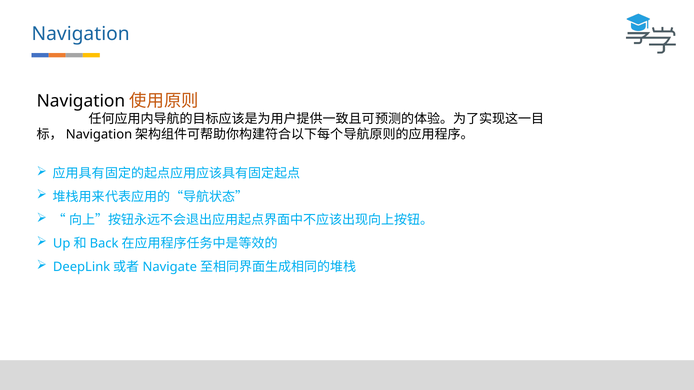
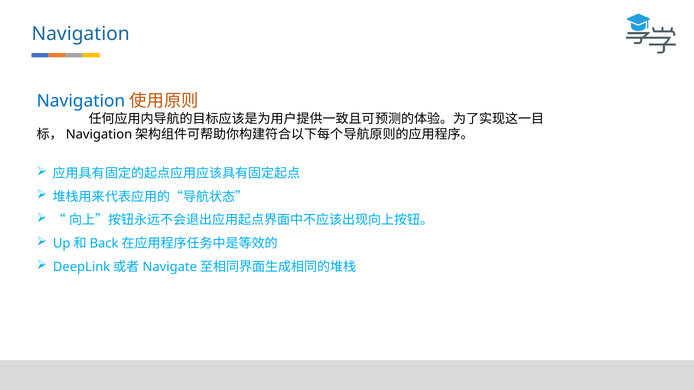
Navigation at (81, 101) colour: black -> blue
